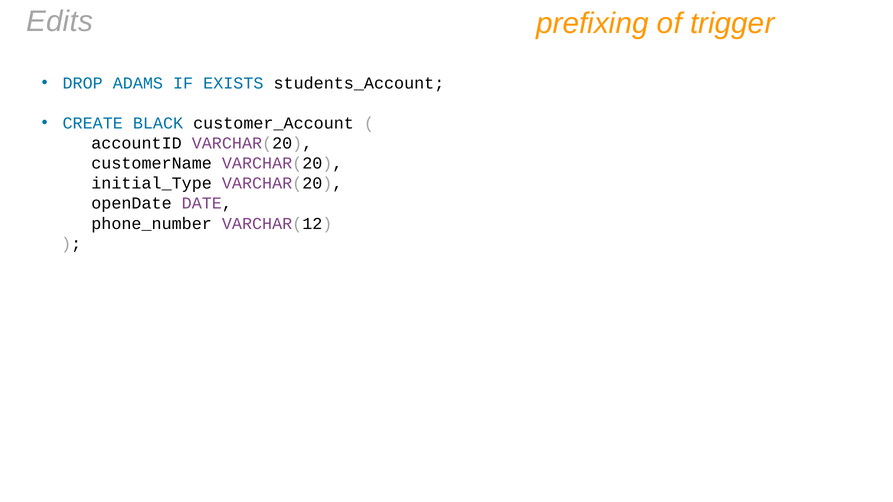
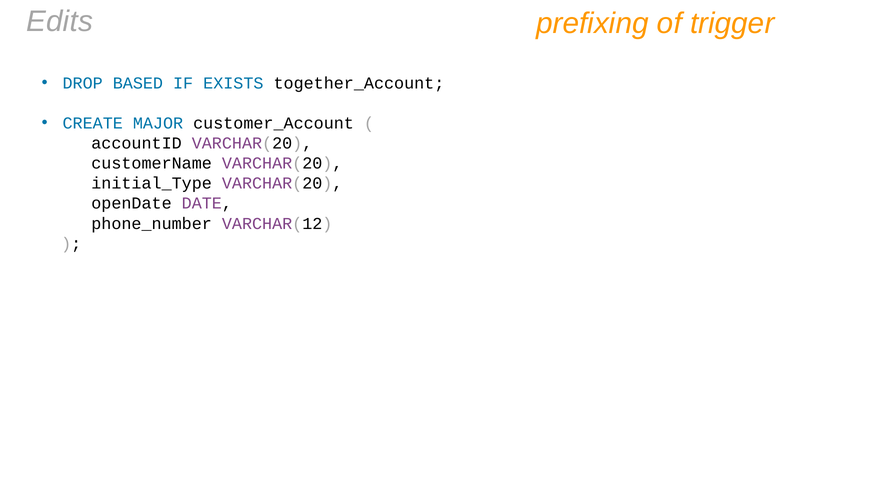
ADAMS: ADAMS -> BASED
students_Account: students_Account -> together_Account
BLACK: BLACK -> MAJOR
